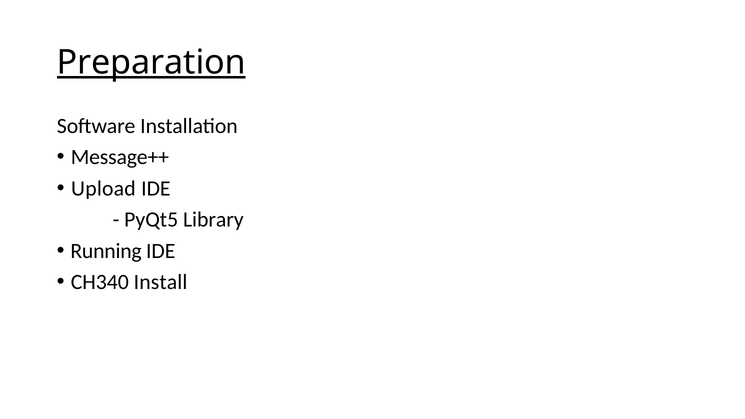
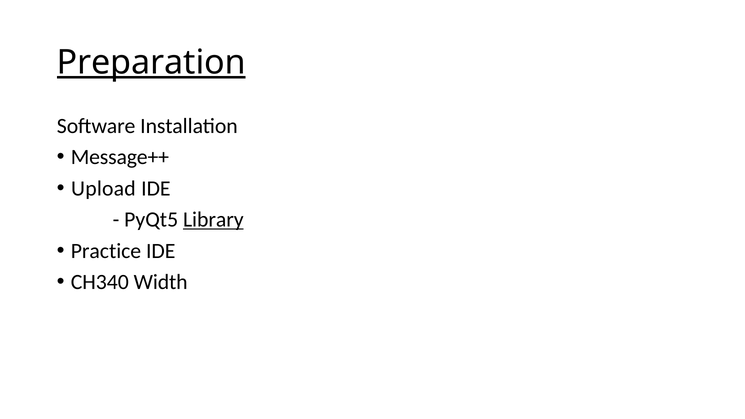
Library underline: none -> present
Running: Running -> Practice
Install: Install -> Width
